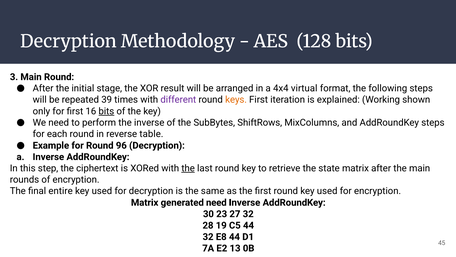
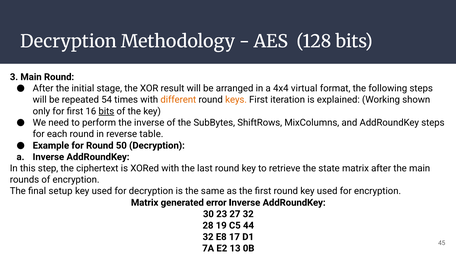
39: 39 -> 54
different colour: purple -> orange
96: 96 -> 50
the at (188, 168) underline: present -> none
entire: entire -> setup
generated need: need -> error
E8 44: 44 -> 17
